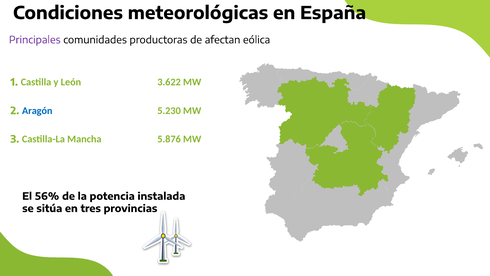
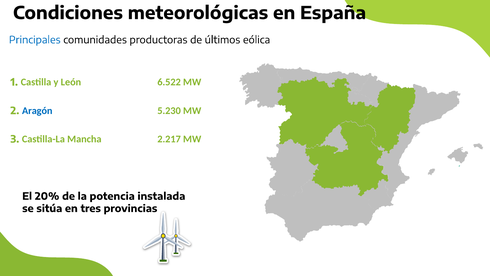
Principales colour: purple -> blue
afectan: afectan -> últimos
3.622: 3.622 -> 6.522
5.876: 5.876 -> 2.217
56%: 56% -> 20%
